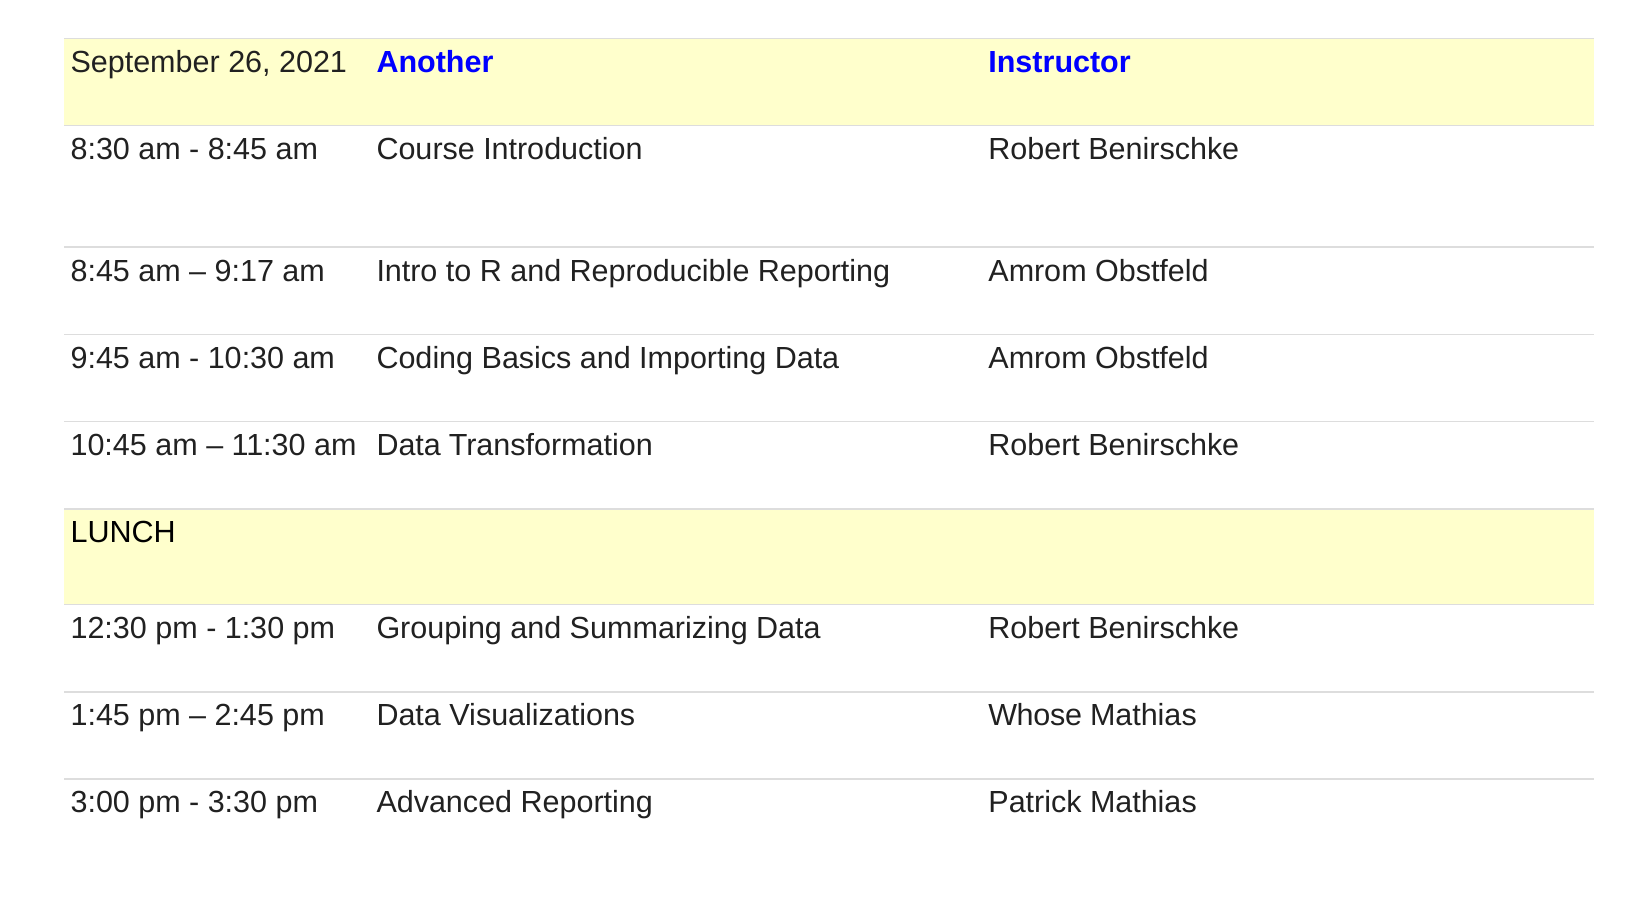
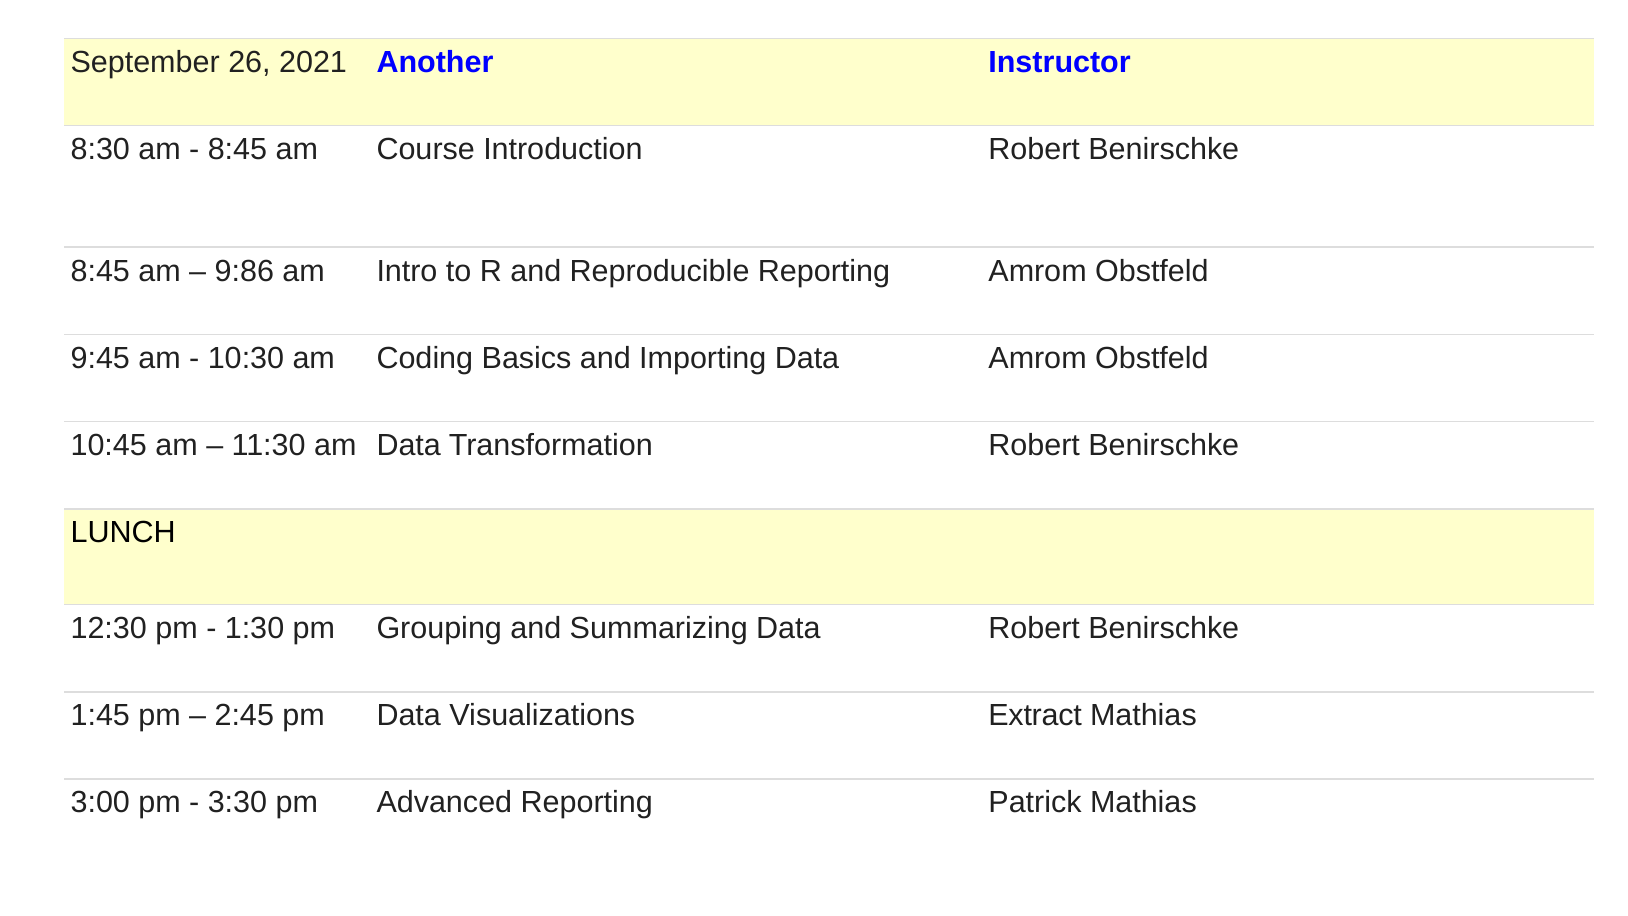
9:17: 9:17 -> 9:86
Whose: Whose -> Extract
